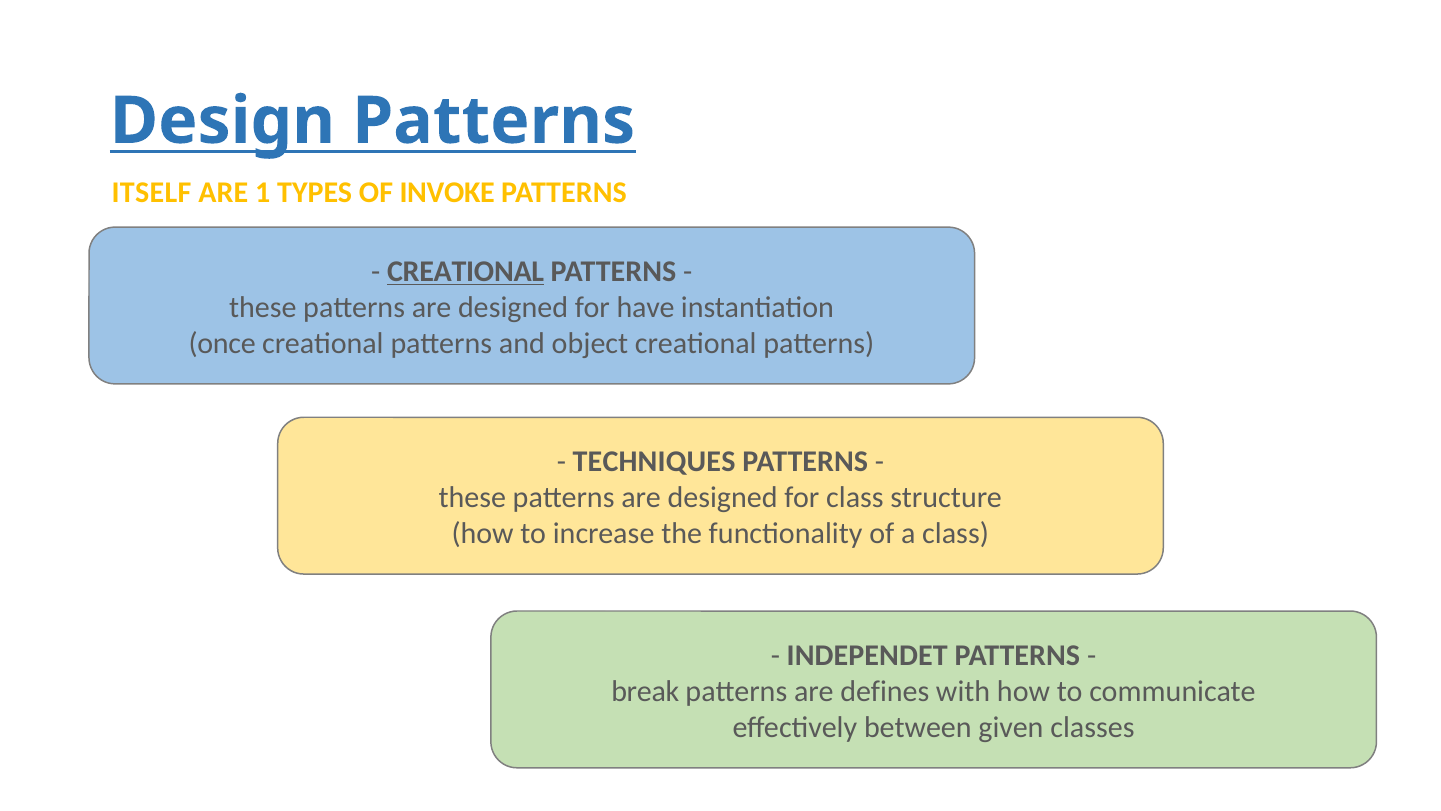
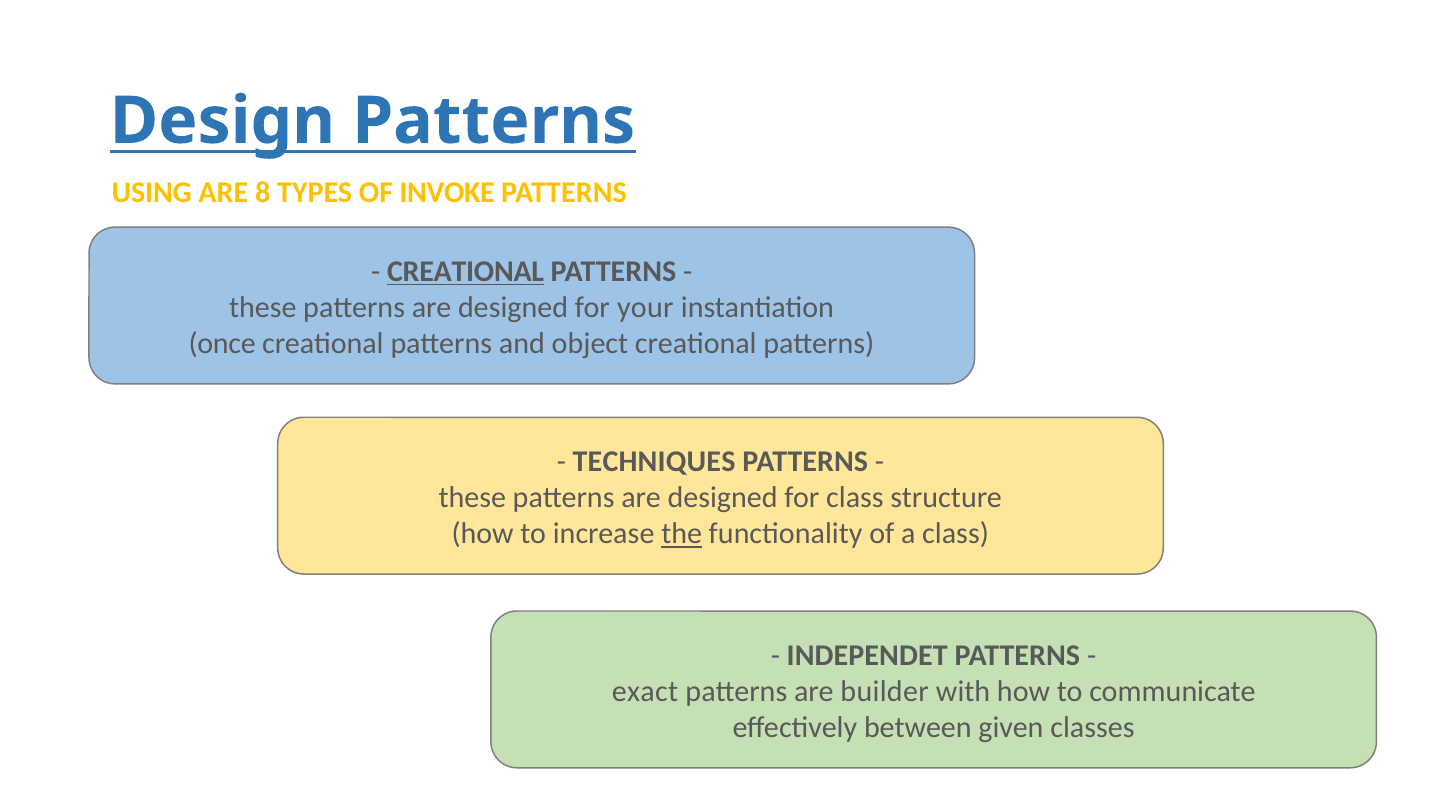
ITSELF: ITSELF -> USING
1: 1 -> 8
have: have -> your
the underline: none -> present
break: break -> exact
defines: defines -> builder
